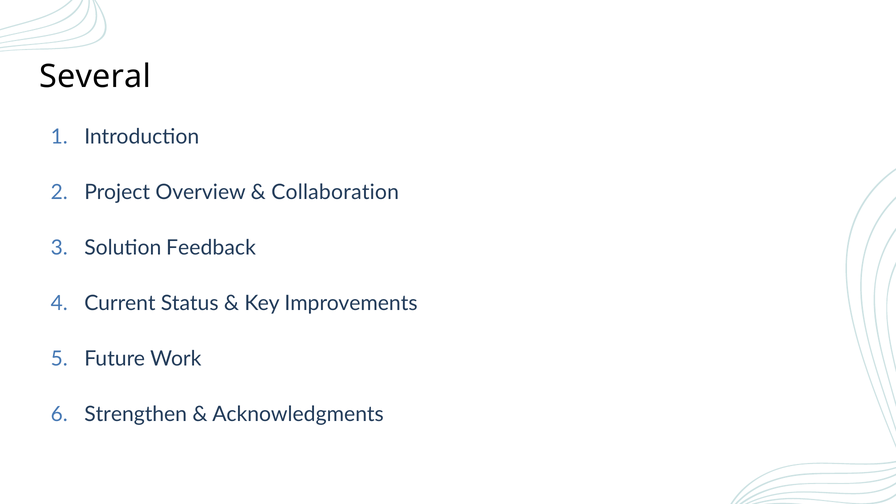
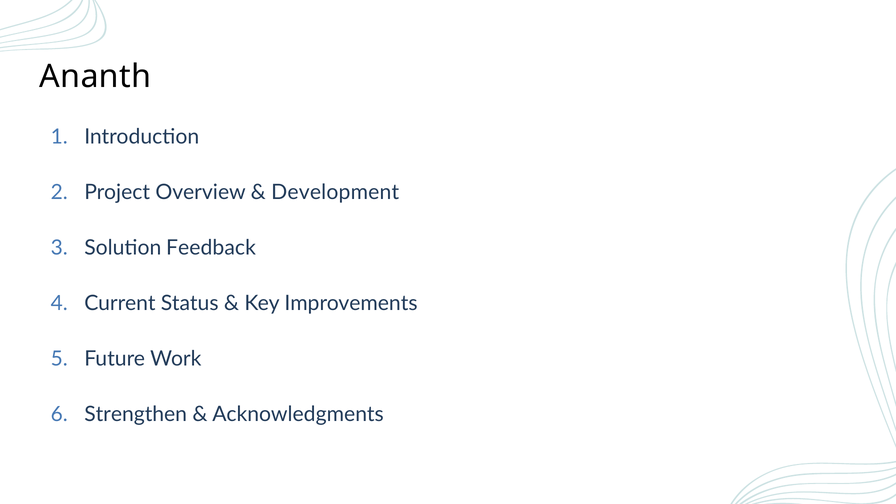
Several: Several -> Ananth
Collaboration: Collaboration -> Development
